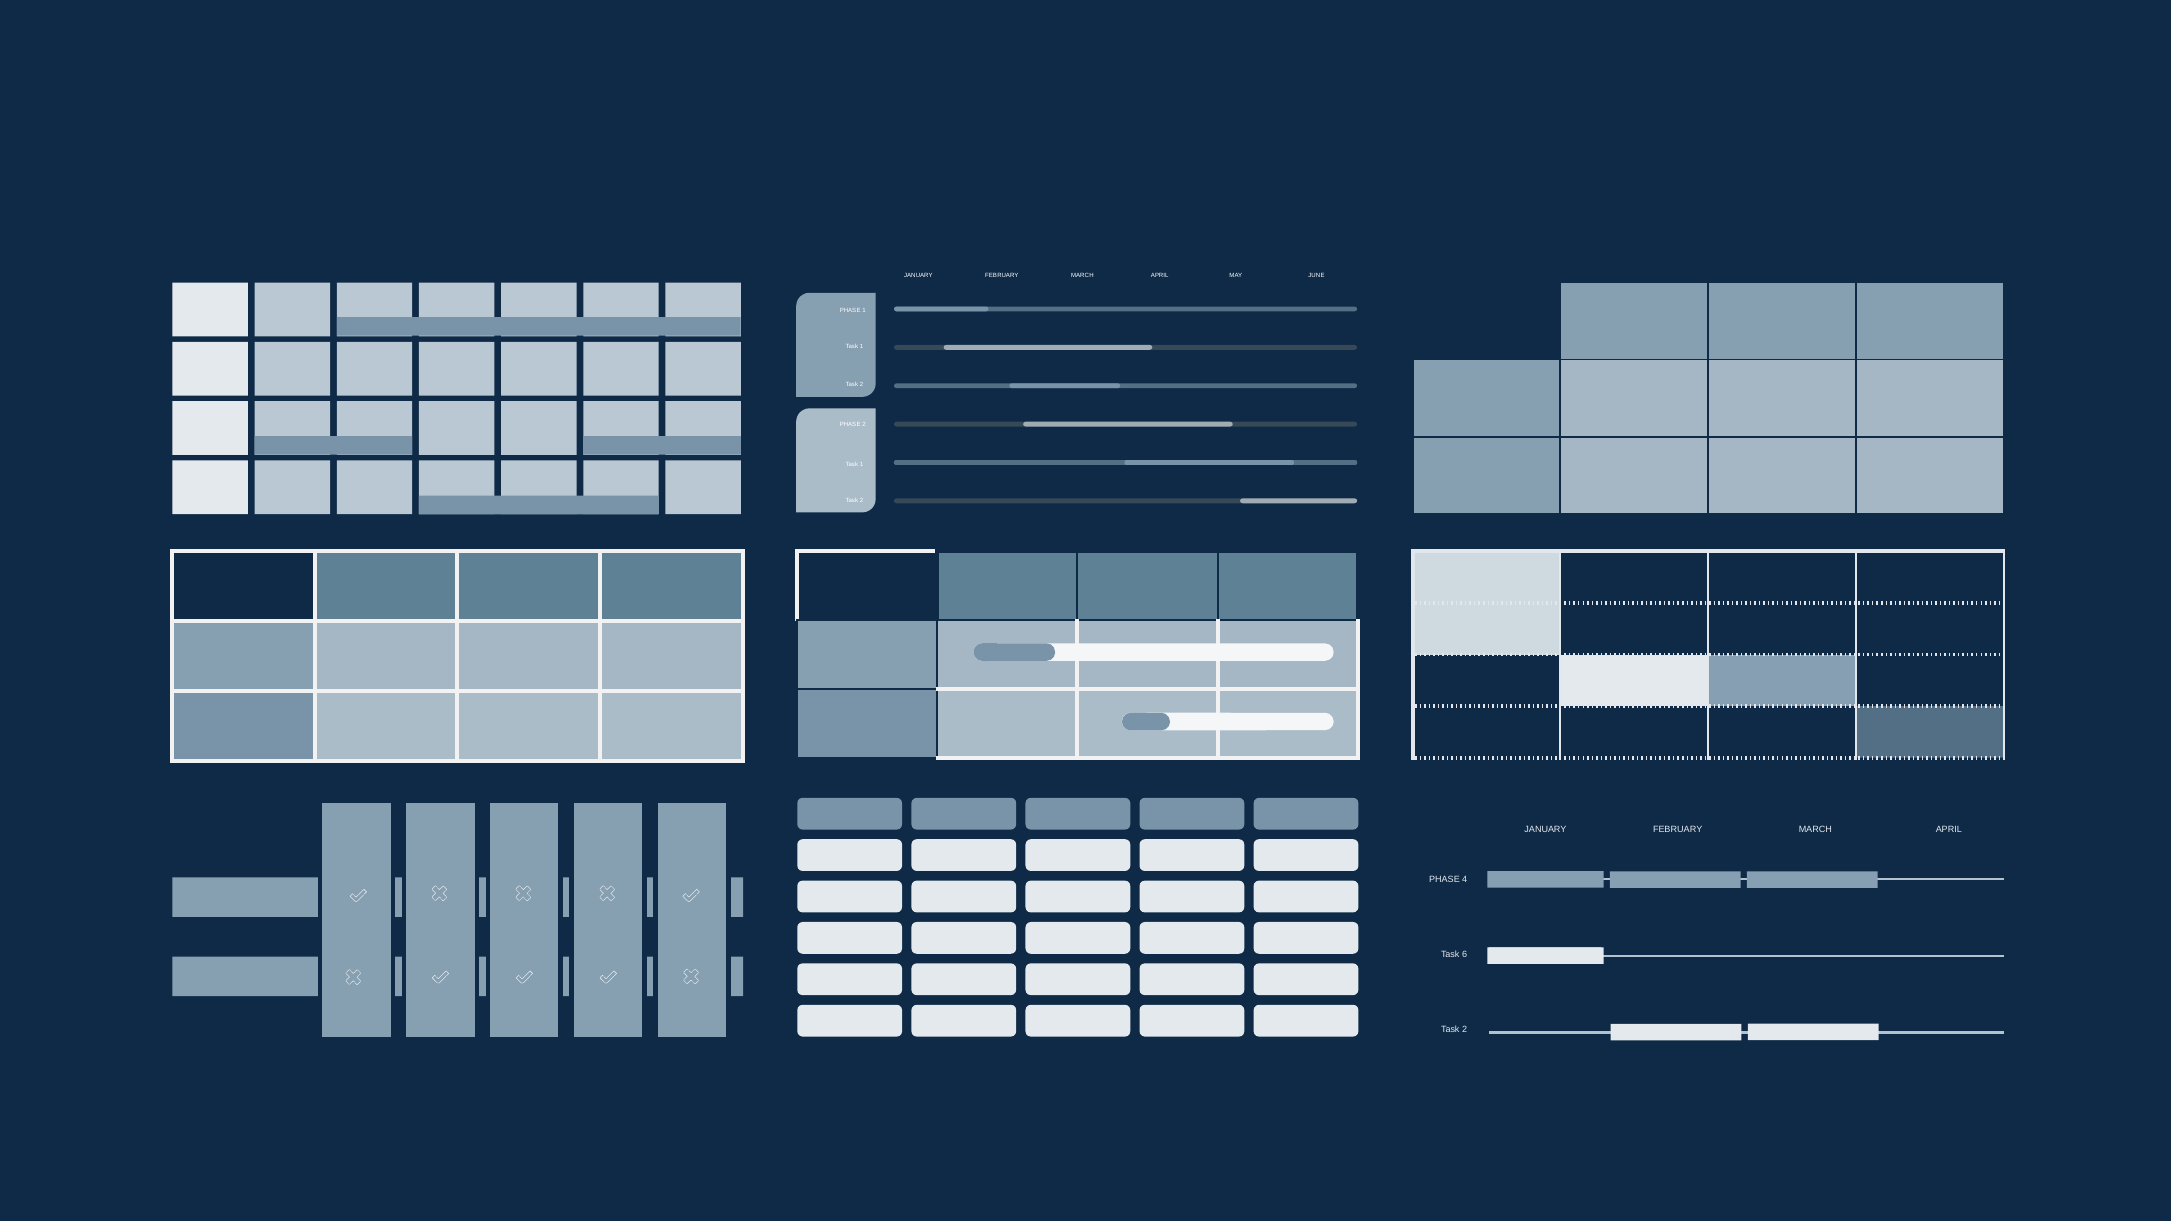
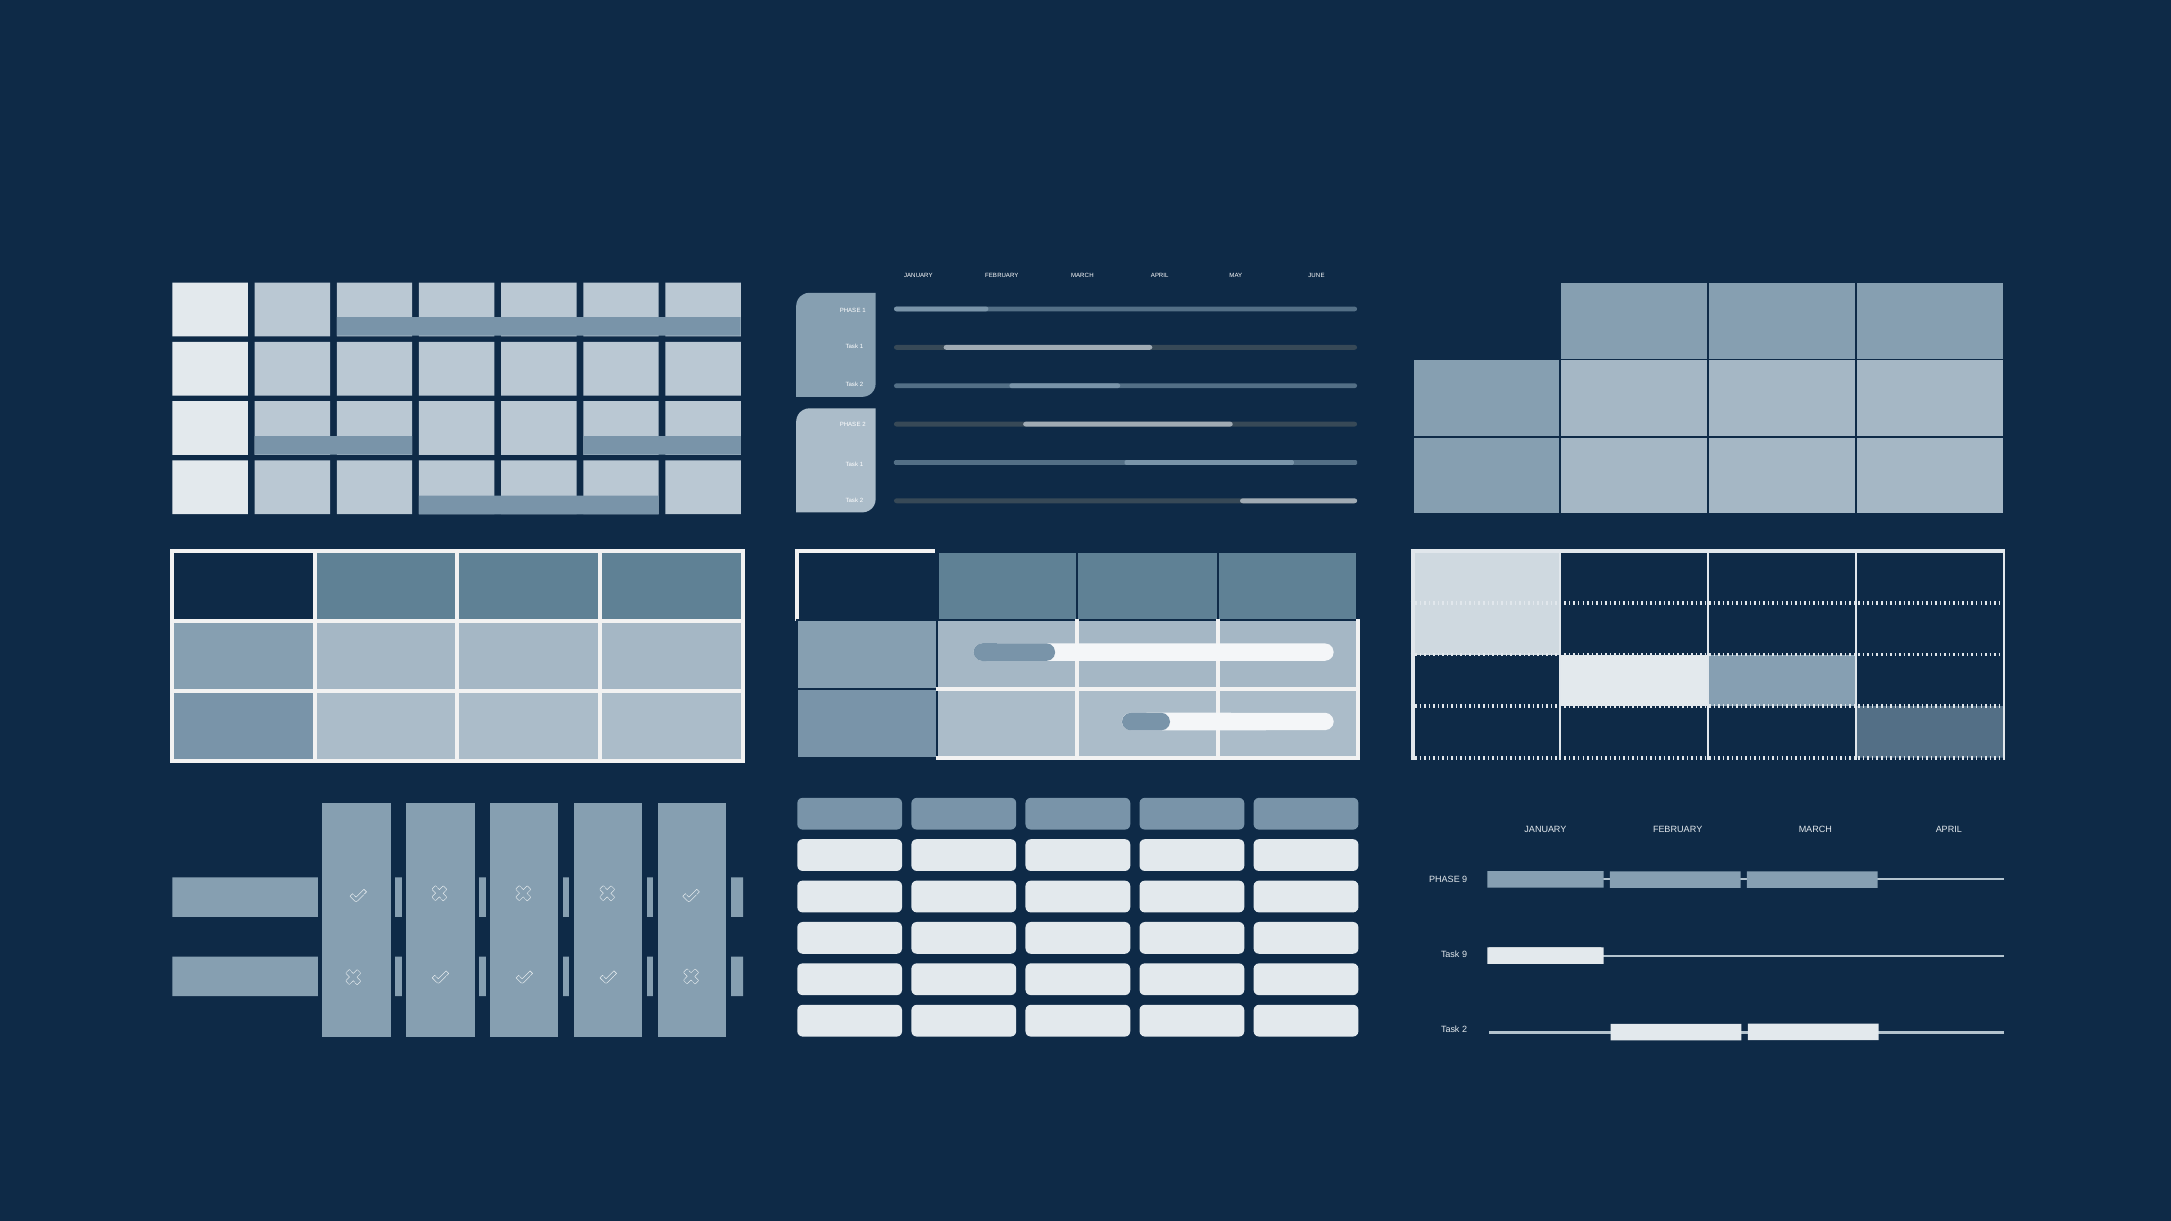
PHASE 4: 4 -> 9
Task 6: 6 -> 9
